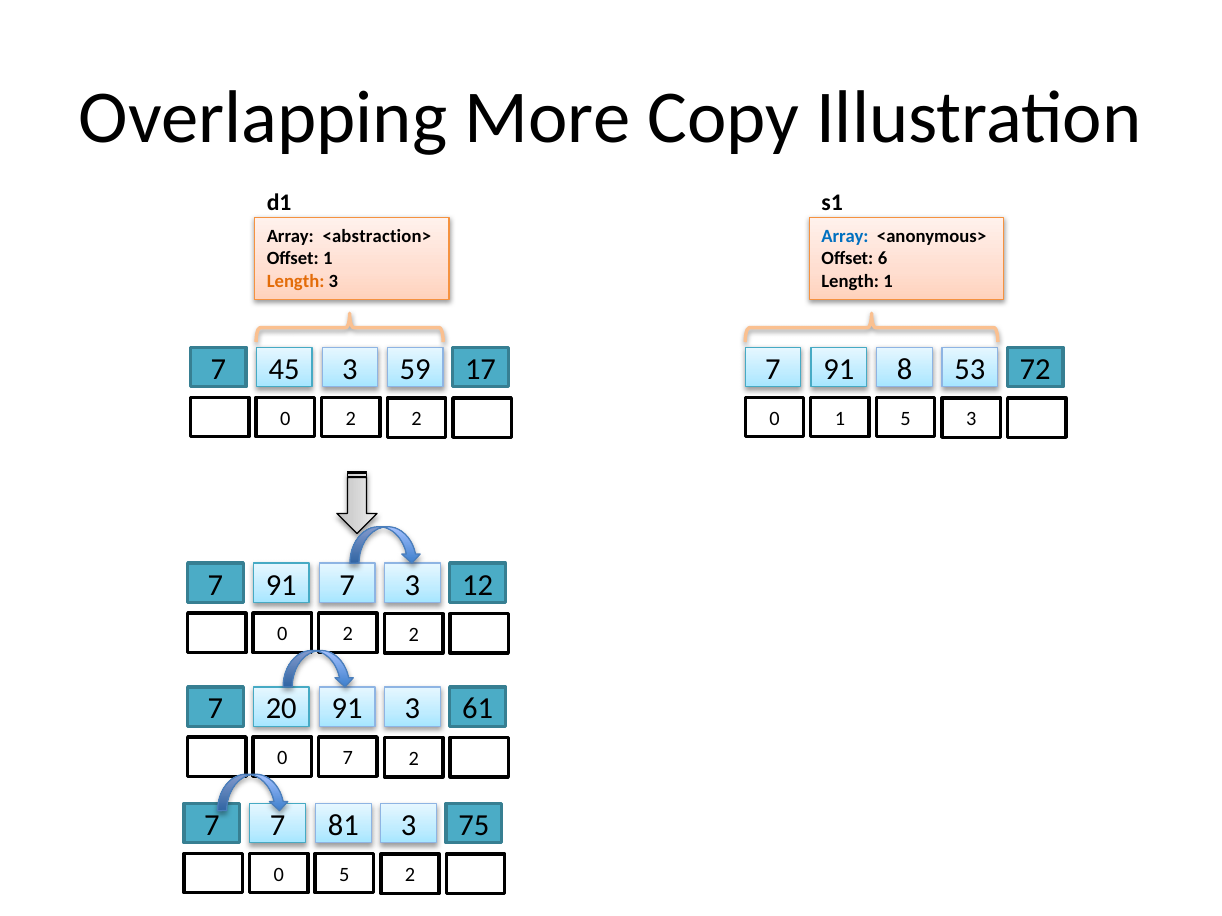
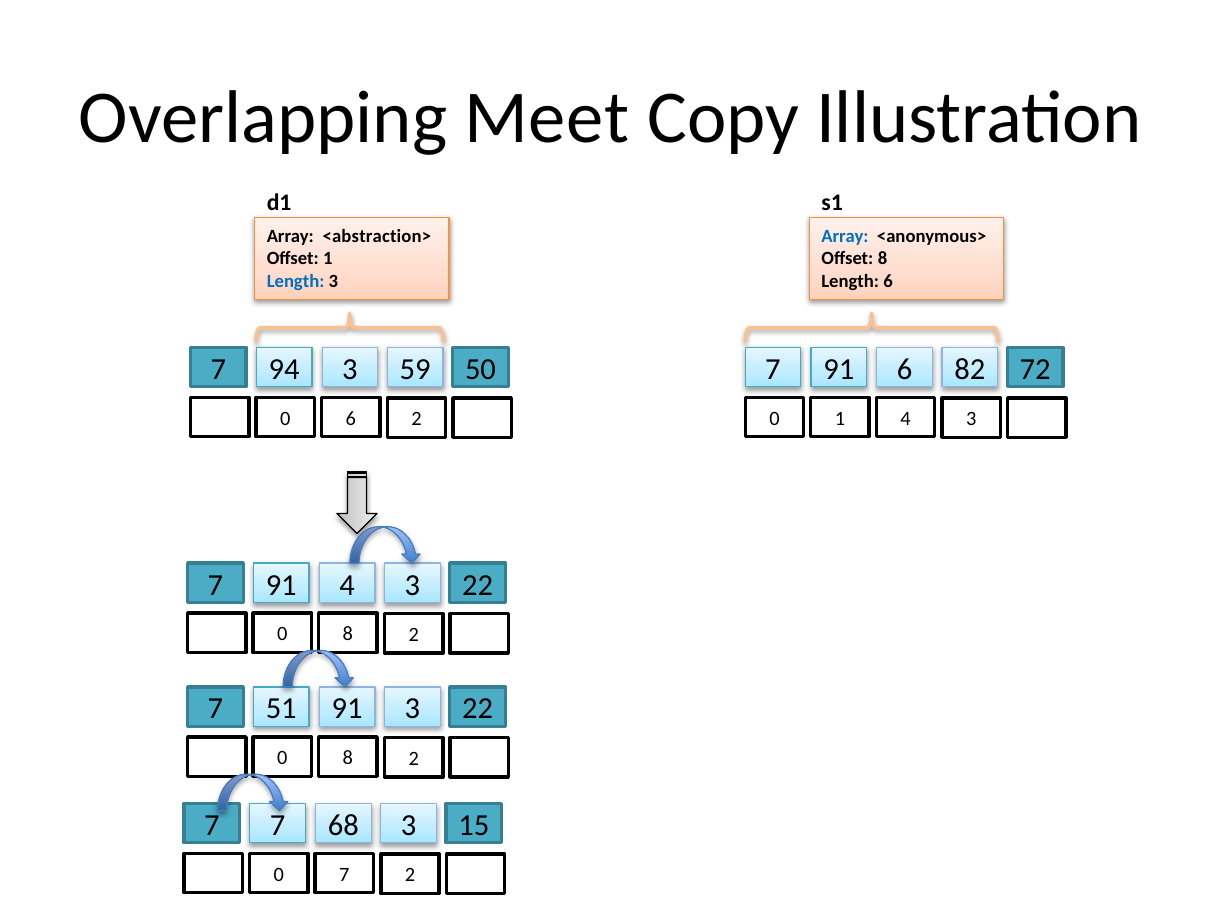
More: More -> Meet
Offset 6: 6 -> 8
Length at (296, 281) colour: orange -> blue
Length 1: 1 -> 6
45: 45 -> 94
17: 17 -> 50
91 8: 8 -> 6
53: 53 -> 82
2 at (351, 419): 2 -> 6
1 5: 5 -> 4
91 7: 7 -> 4
12 at (478, 585): 12 -> 22
2 at (348, 635): 2 -> 8
20: 20 -> 51
61 at (478, 709): 61 -> 22
7 at (348, 758): 7 -> 8
81: 81 -> 68
75: 75 -> 15
0 5: 5 -> 7
